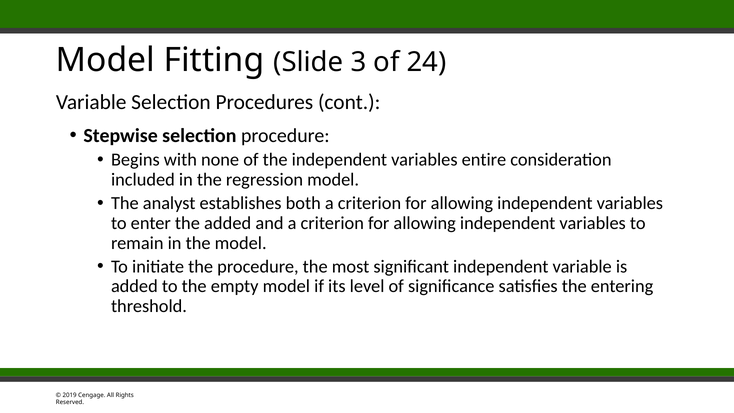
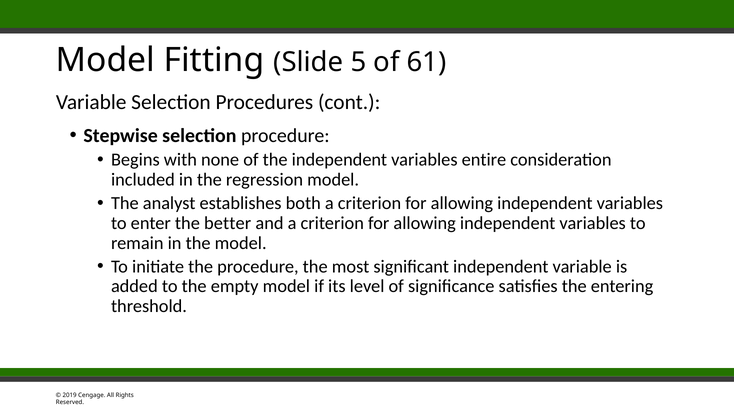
3: 3 -> 5
24: 24 -> 61
the added: added -> better
